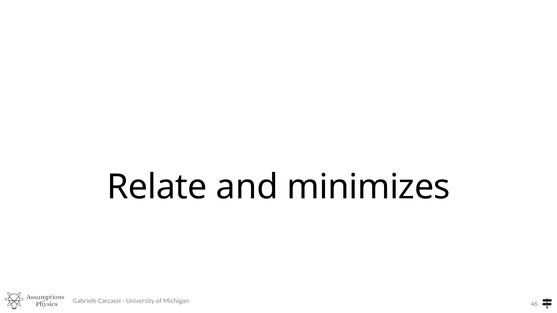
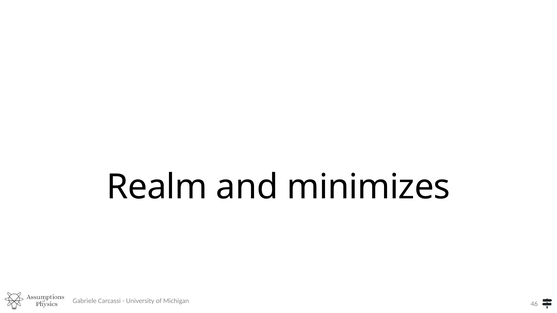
Relate: Relate -> Realm
